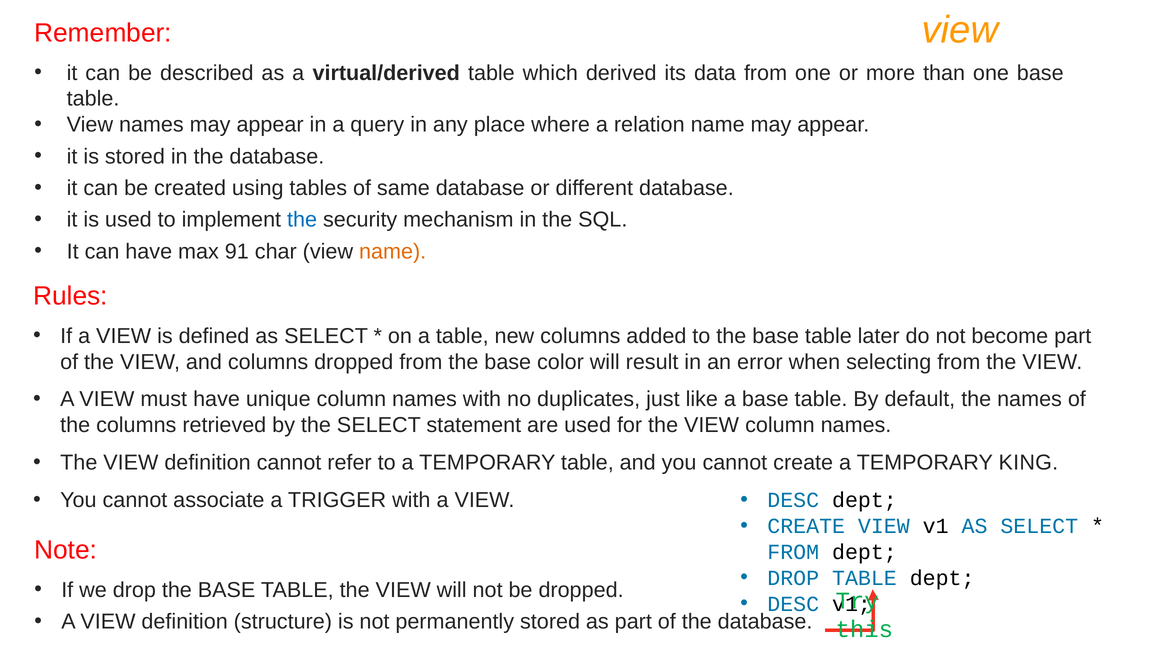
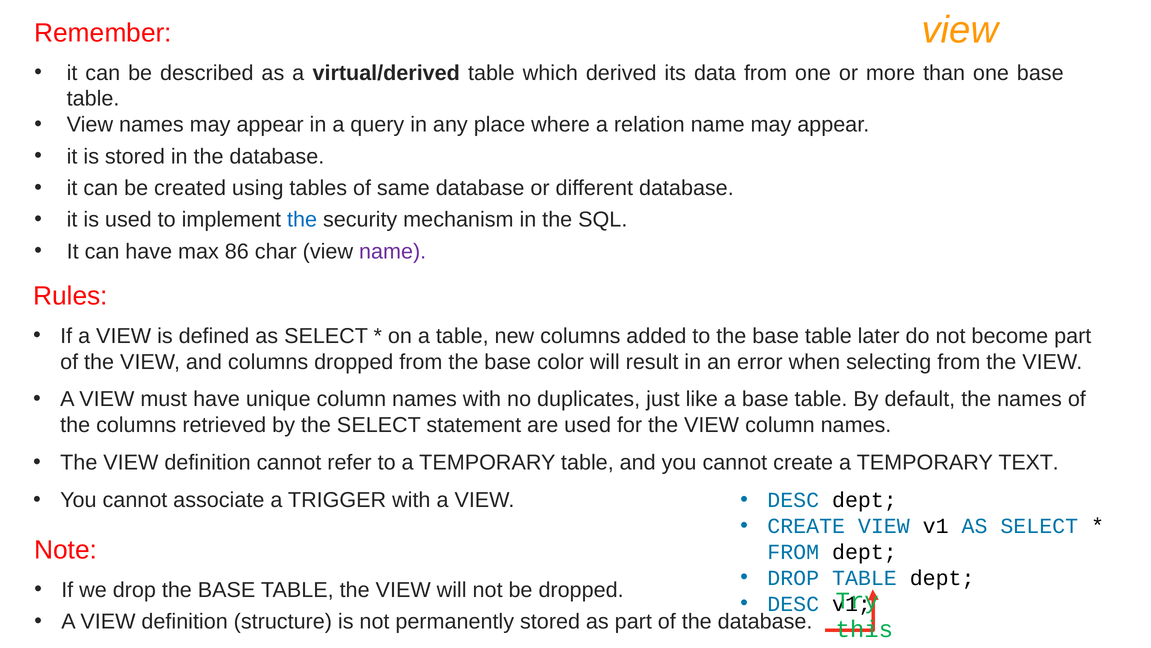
91: 91 -> 86
name at (393, 251) colour: orange -> purple
KING: KING -> TEXT
